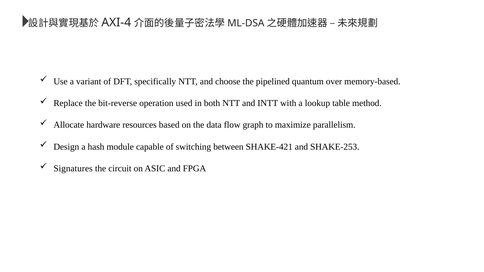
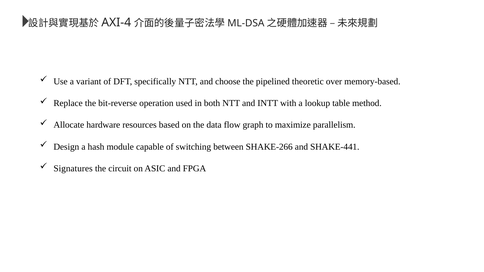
quantum: quantum -> theoretic
SHAKE-421: SHAKE-421 -> SHAKE-266
SHAKE-253: SHAKE-253 -> SHAKE-441
